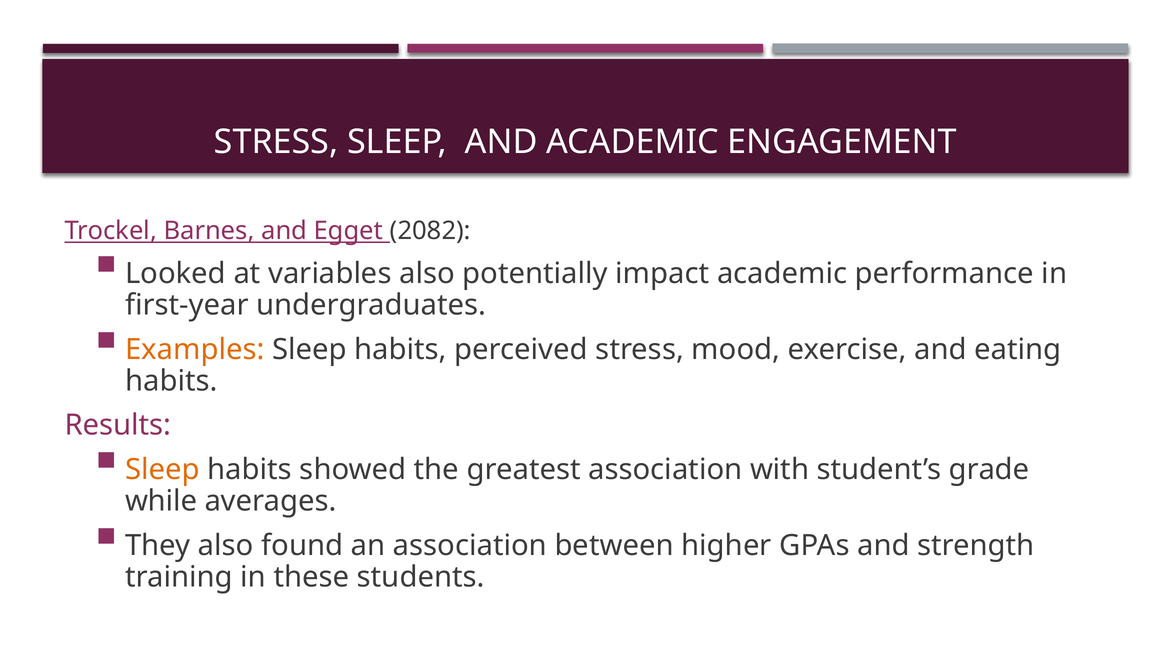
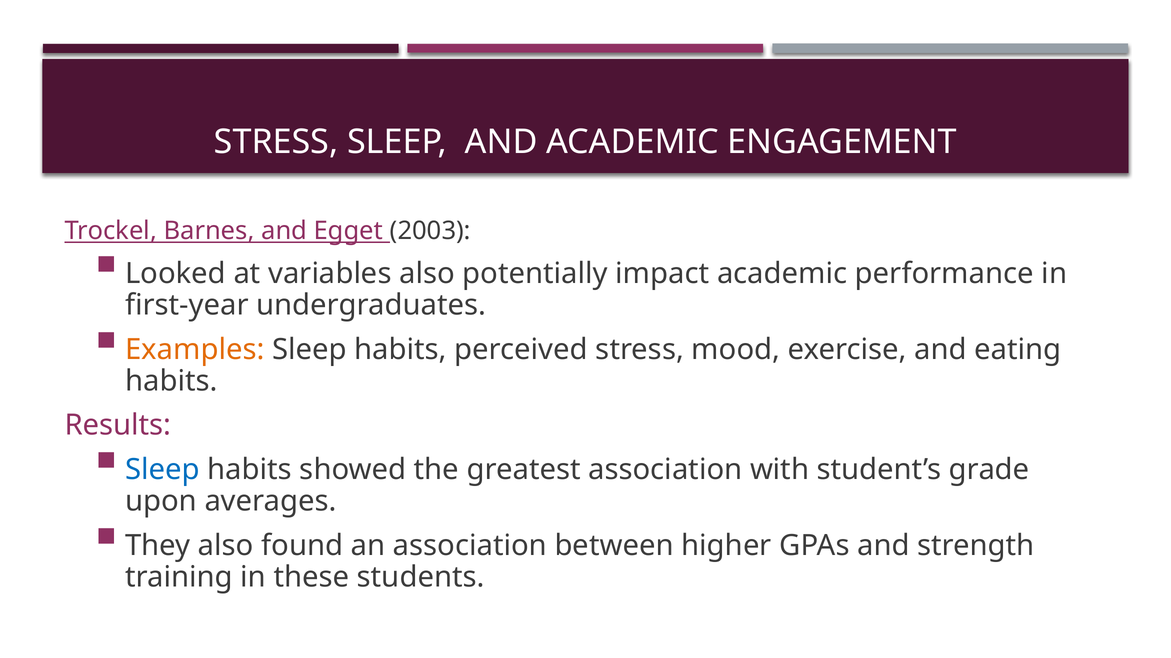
2082: 2082 -> 2003
Sleep at (162, 470) colour: orange -> blue
while: while -> upon
